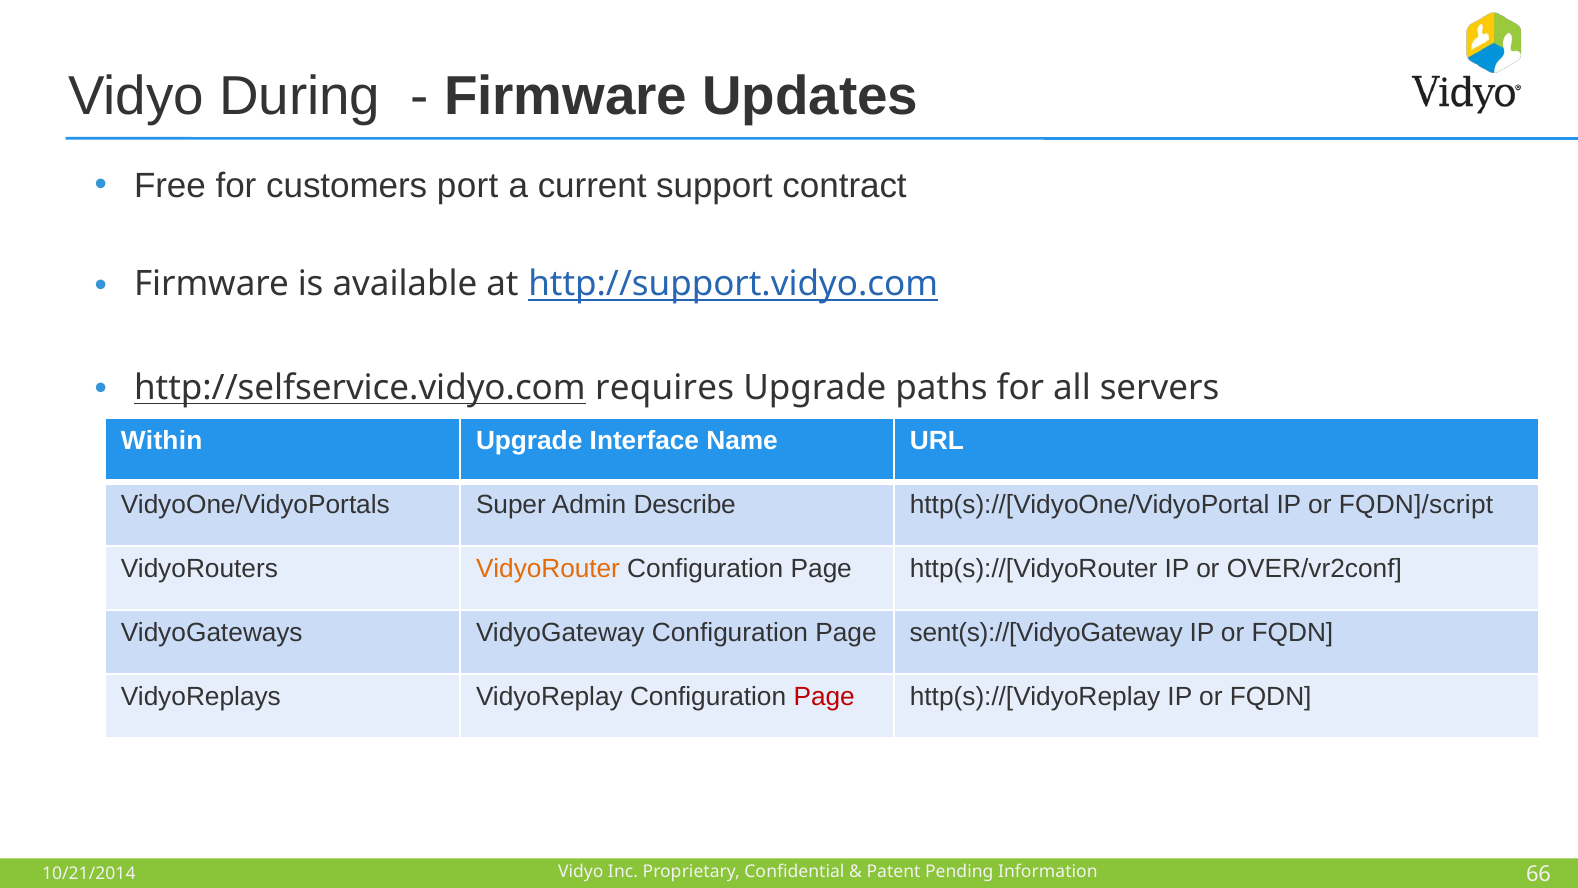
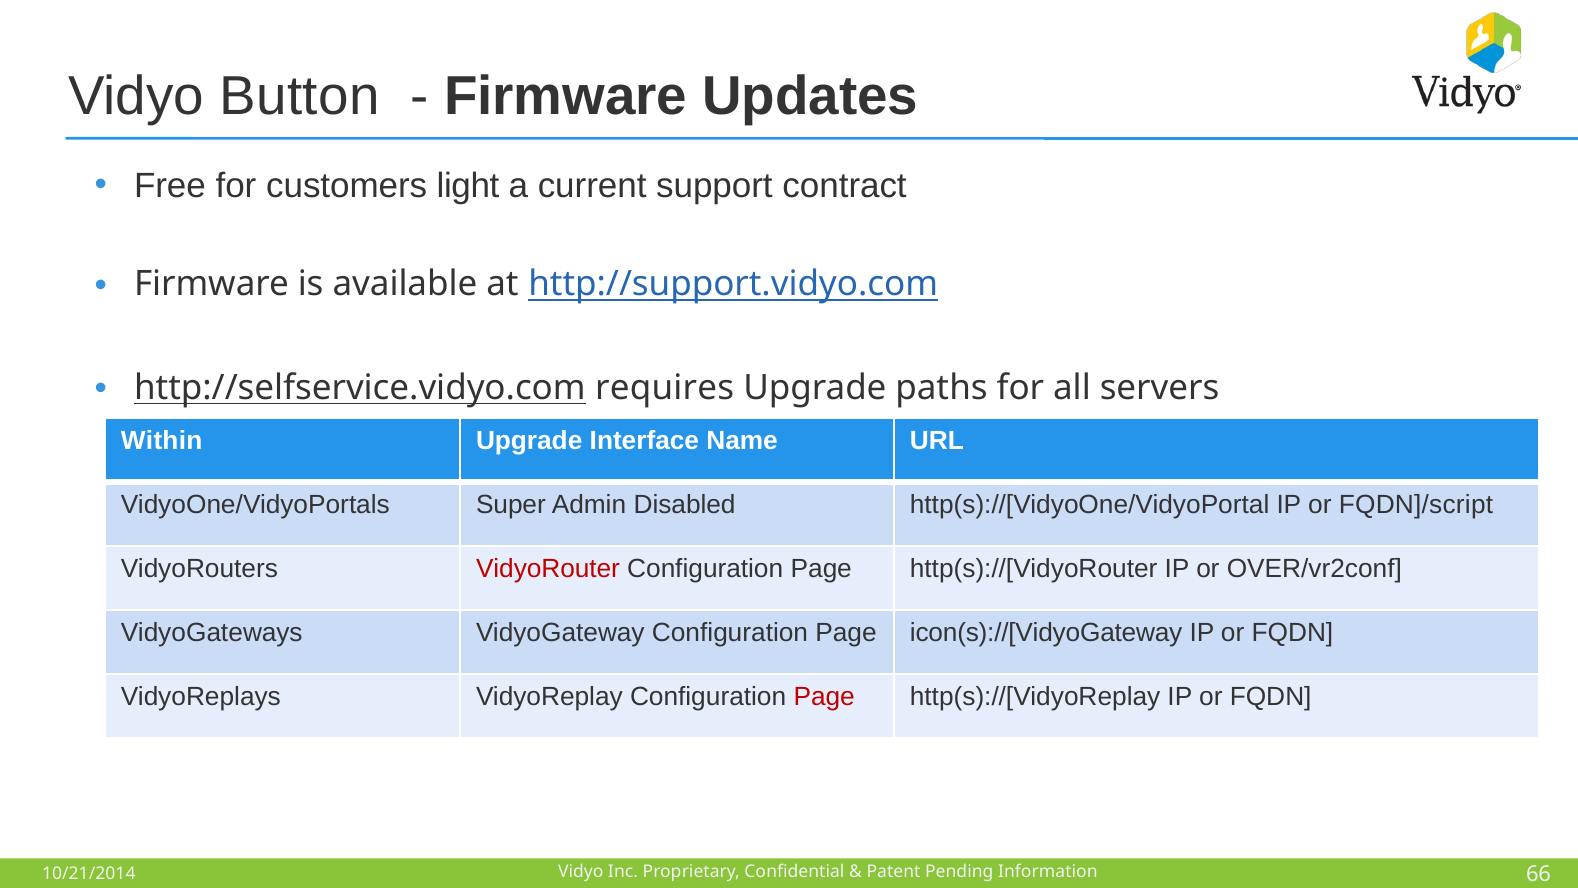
During: During -> Button
port: port -> light
Describe: Describe -> Disabled
VidyoRouter colour: orange -> red
sent(s)://[VidyoGateway: sent(s)://[VidyoGateway -> icon(s)://[VidyoGateway
